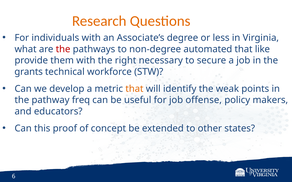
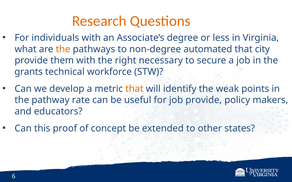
the at (63, 49) colour: red -> orange
like: like -> city
freq: freq -> rate
job offense: offense -> provide
